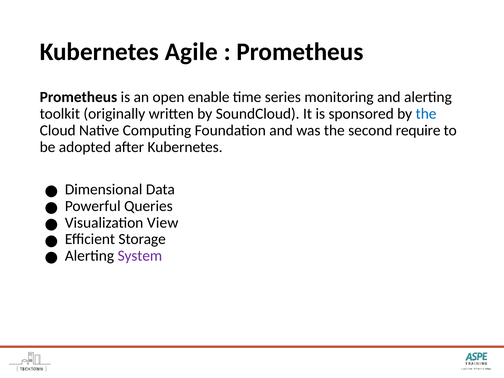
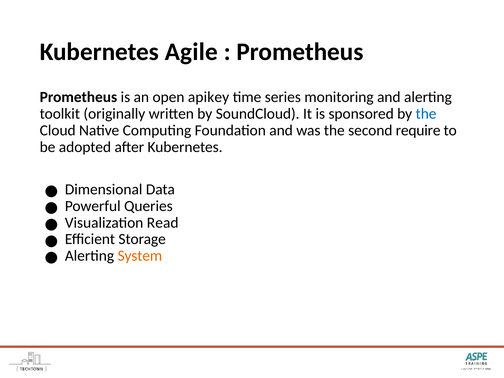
enable: enable -> apikey
View: View -> Read
System colour: purple -> orange
